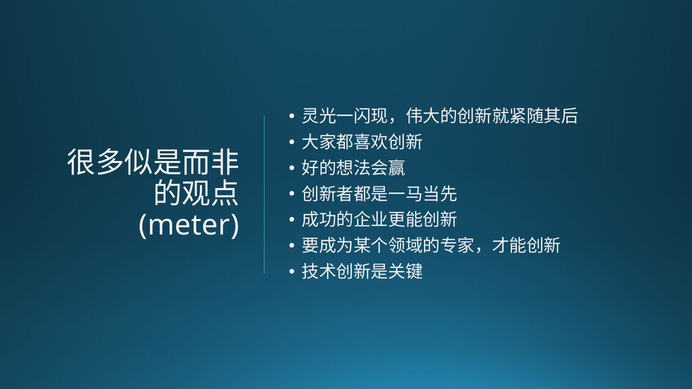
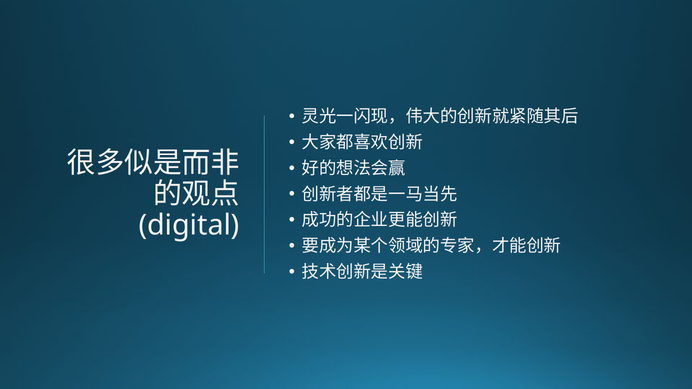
meter: meter -> digital
